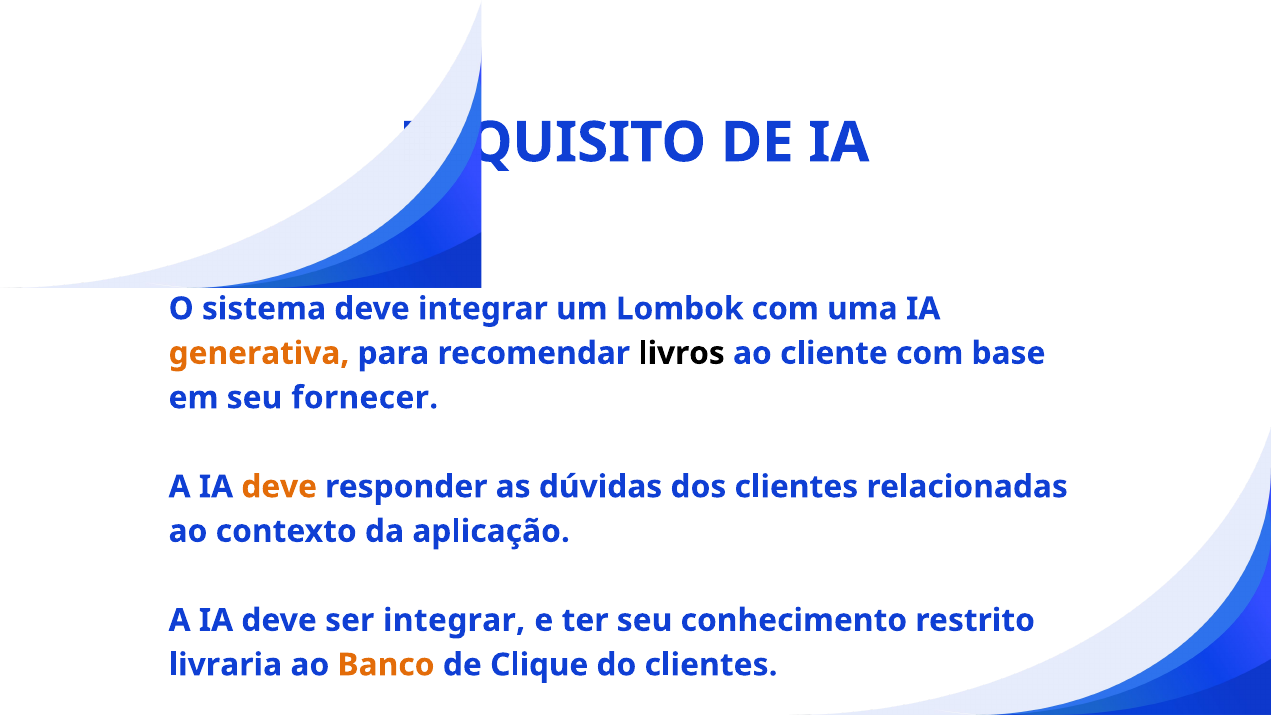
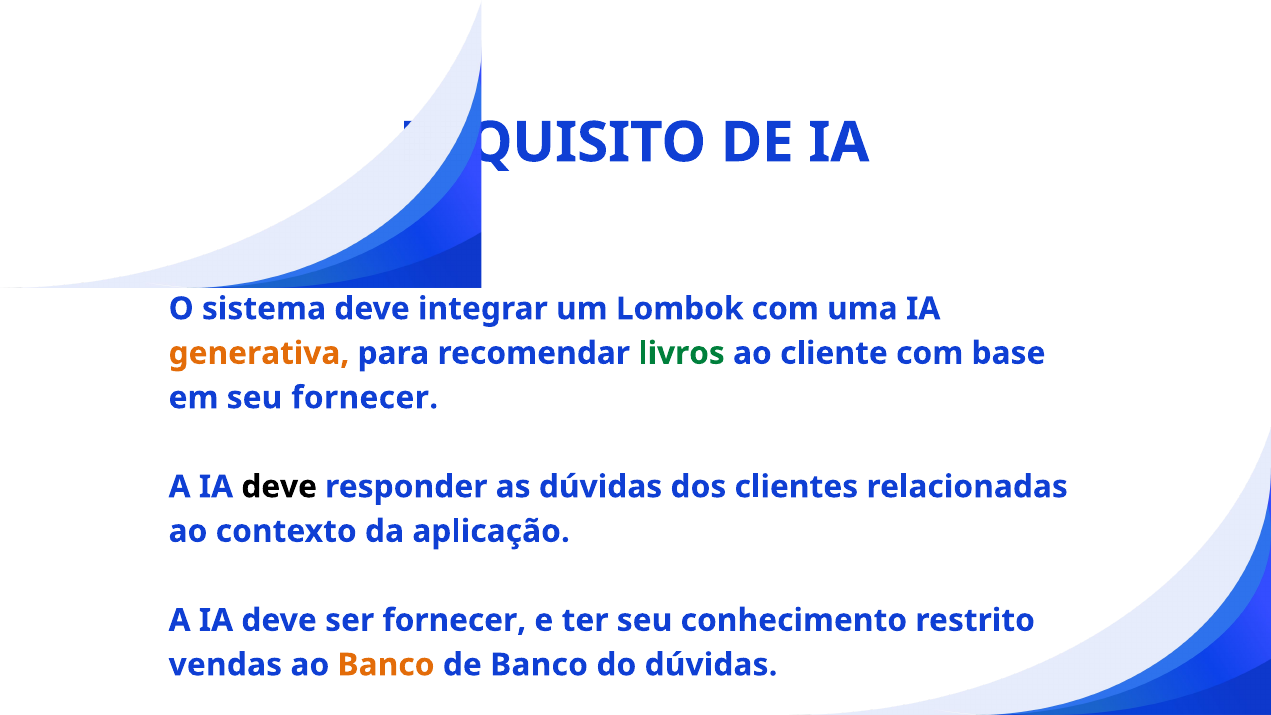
livros colour: black -> green
deve at (279, 487) colour: orange -> black
ser integrar: integrar -> fornecer
livraria: livraria -> vendas
de Clique: Clique -> Banco
do clientes: clientes -> dúvidas
